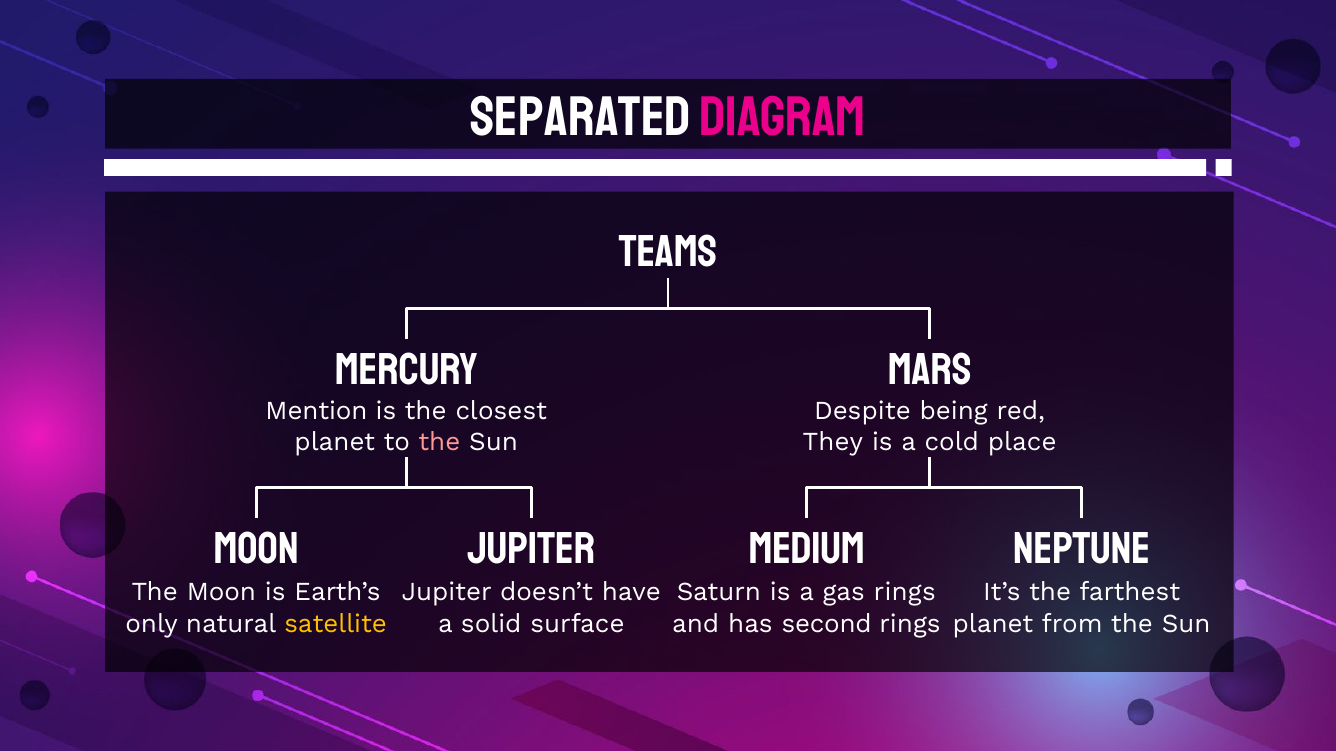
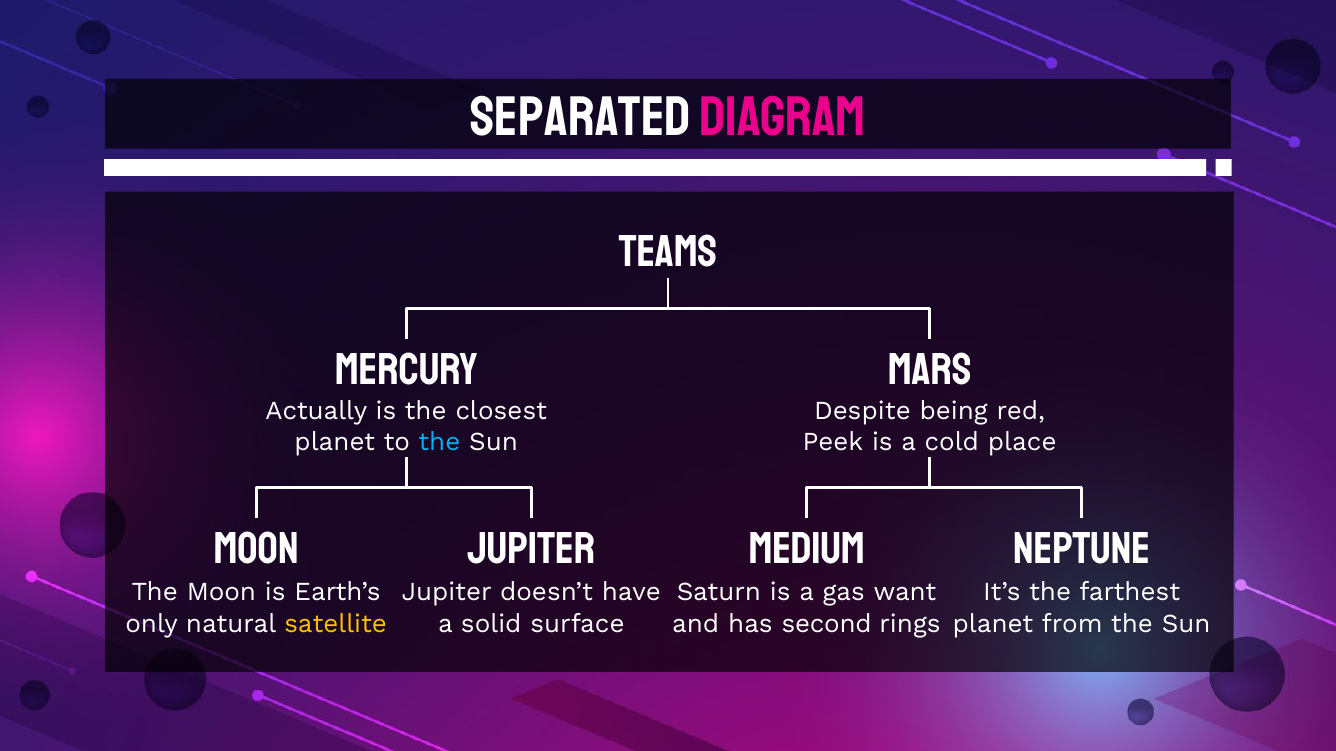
Mention: Mention -> Actually
the at (439, 443) colour: pink -> light blue
They: They -> Peek
gas rings: rings -> want
